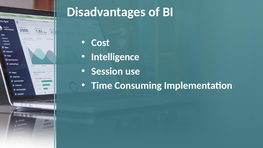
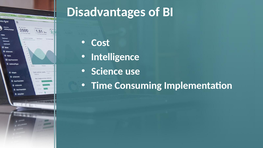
Session: Session -> Science
